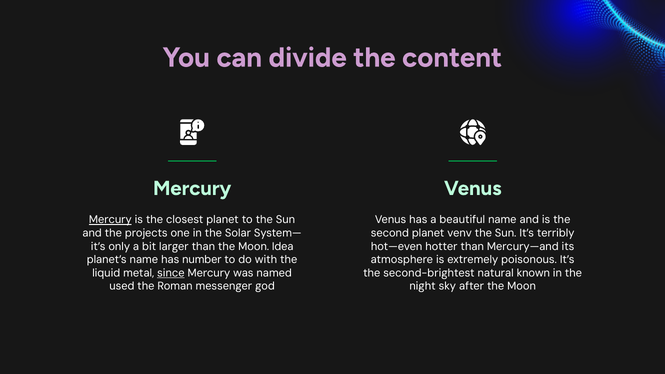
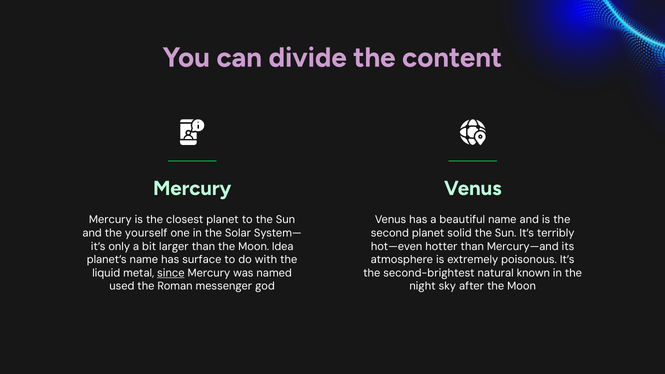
Mercury at (110, 220) underline: present -> none
projects: projects -> yourself
venv: venv -> solid
number: number -> surface
